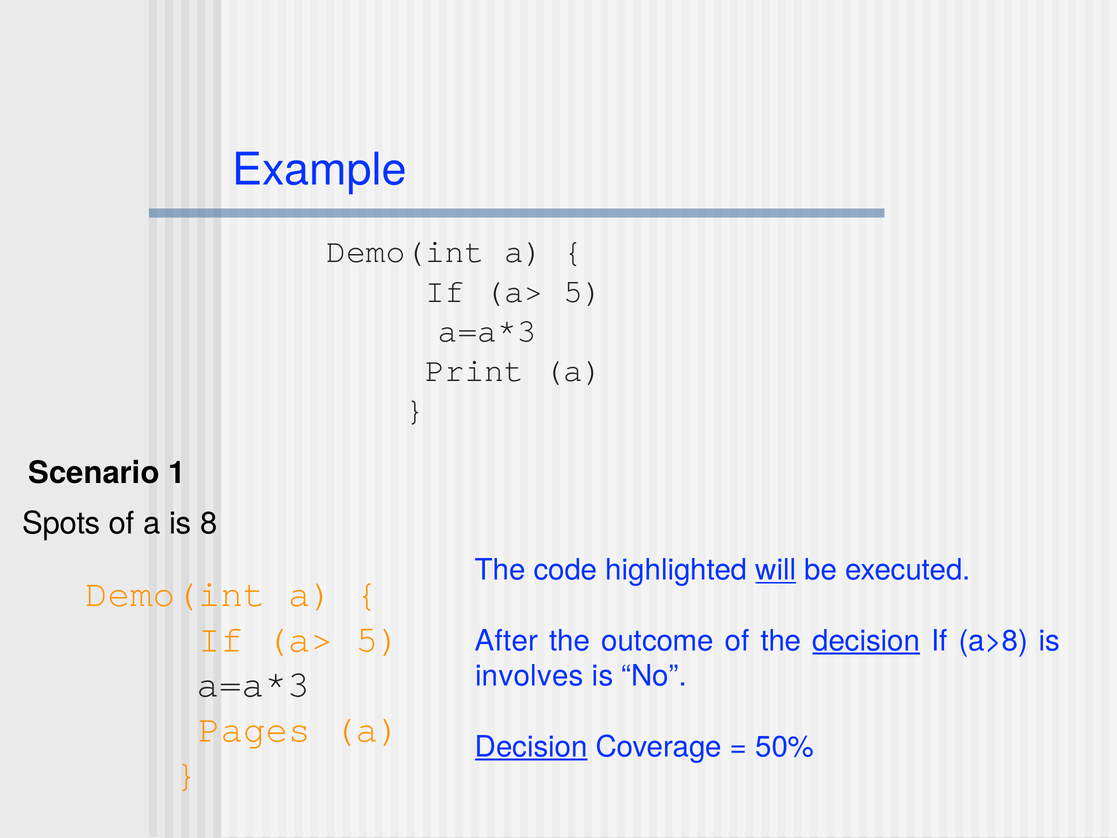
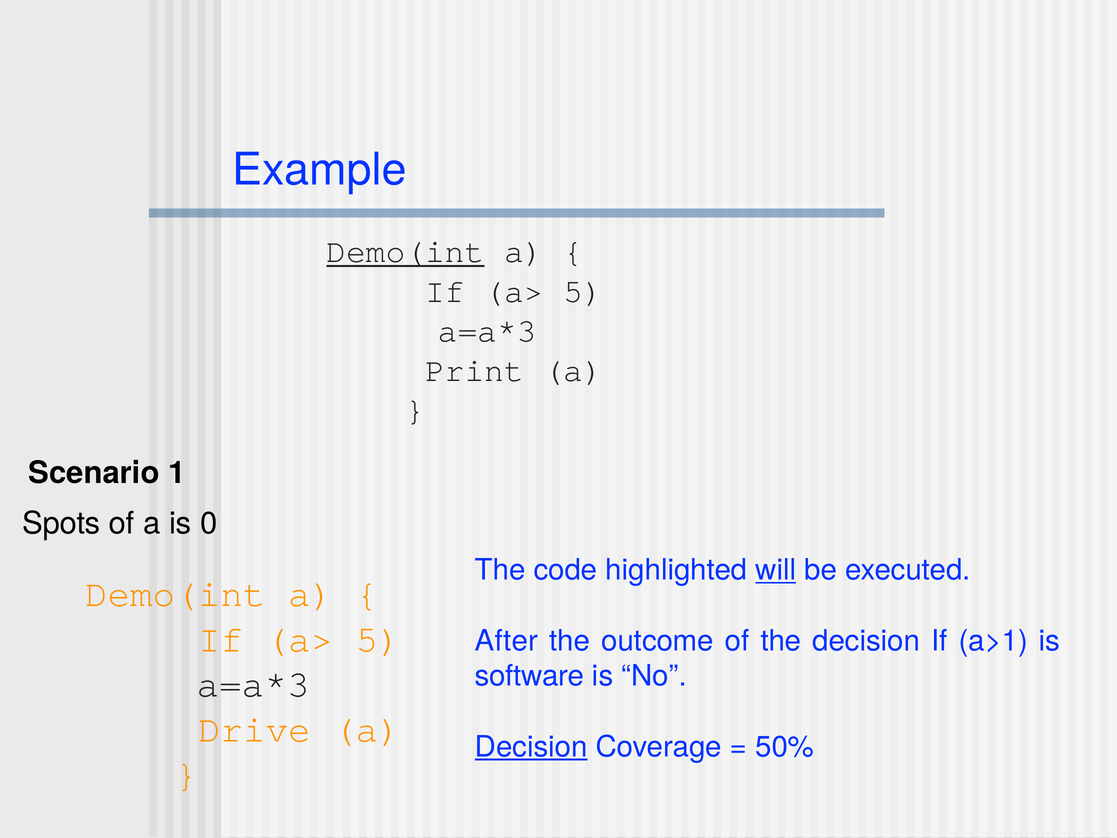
Demo(int at (405, 252) underline: none -> present
8: 8 -> 0
decision at (866, 641) underline: present -> none
a>8: a>8 -> a>1
involves: involves -> software
Pages: Pages -> Drive
